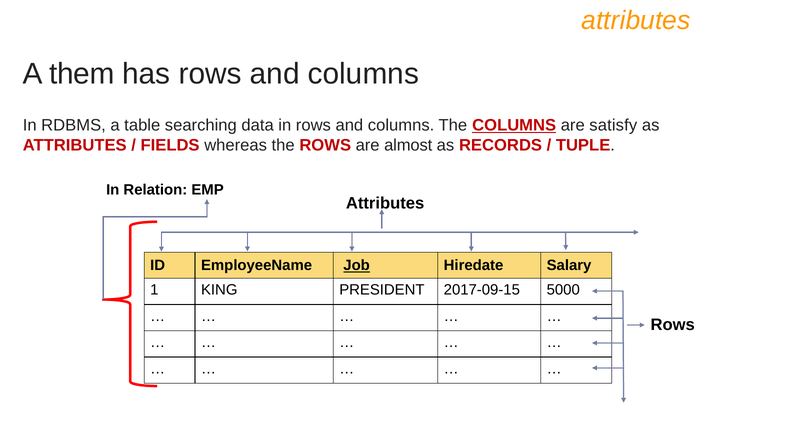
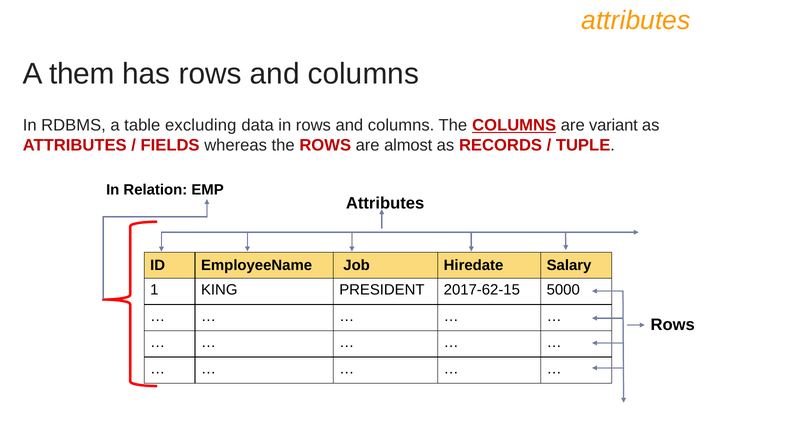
searching: searching -> excluding
satisfy: satisfy -> variant
Job underline: present -> none
2017-09-15: 2017-09-15 -> 2017-62-15
